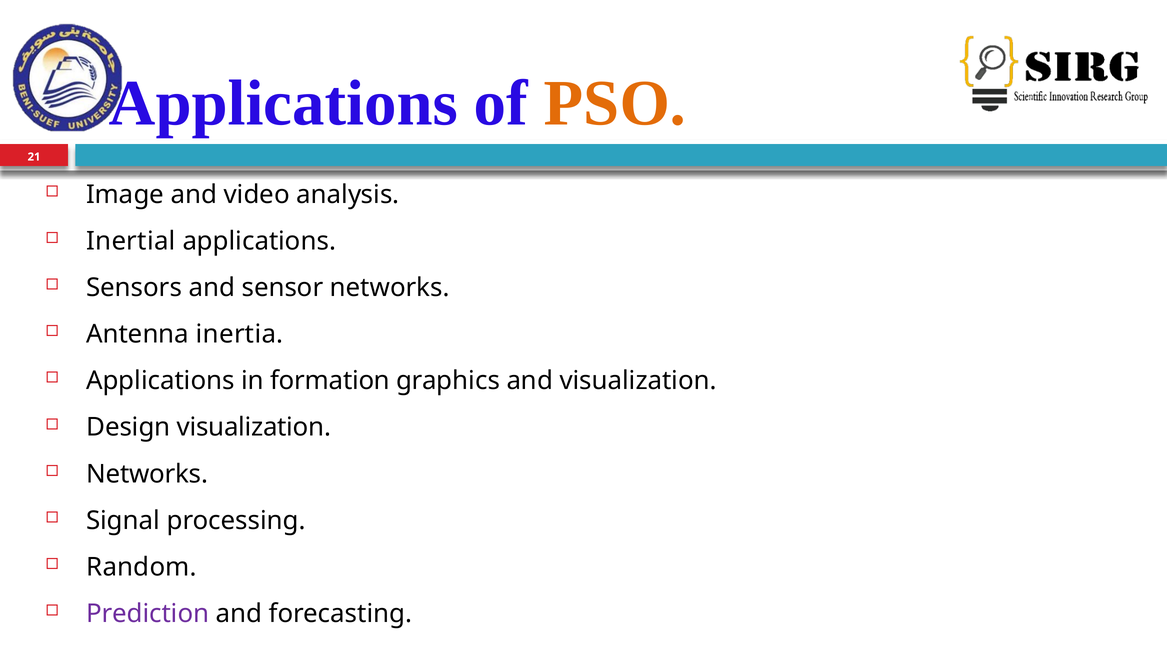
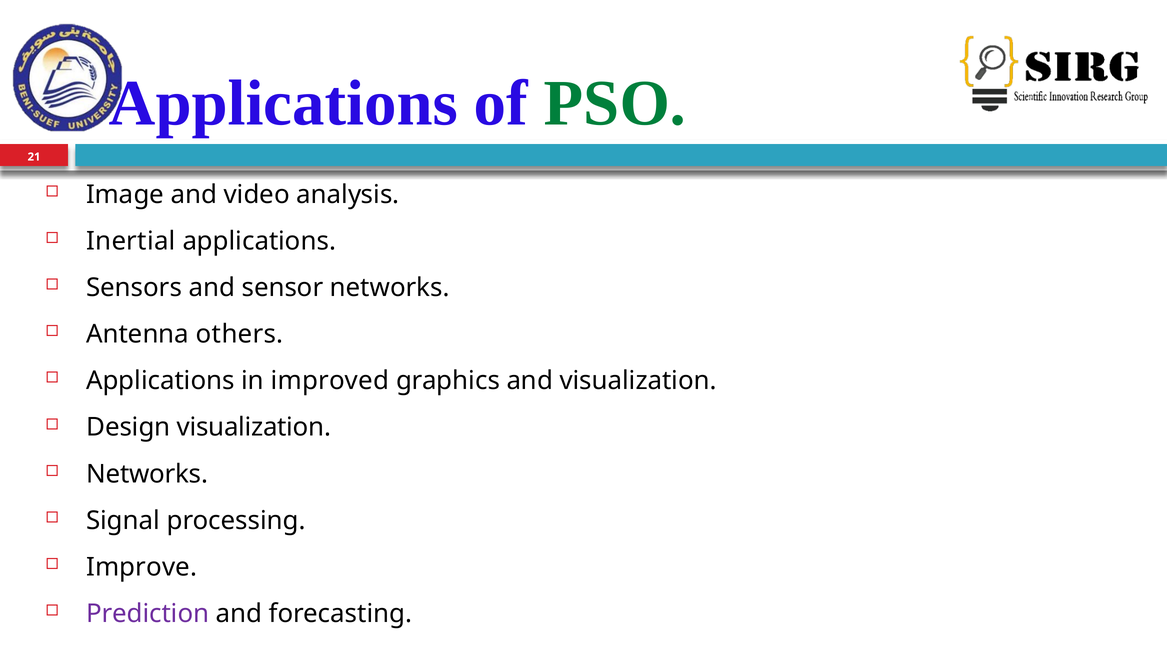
PSO colour: orange -> green
inertia: inertia -> others
formation: formation -> improved
Random: Random -> Improve
